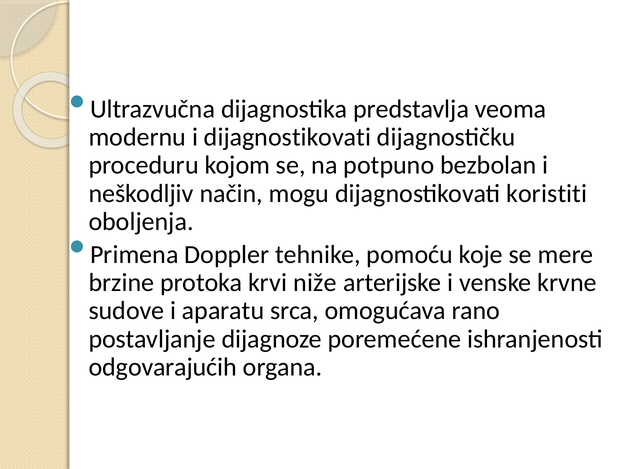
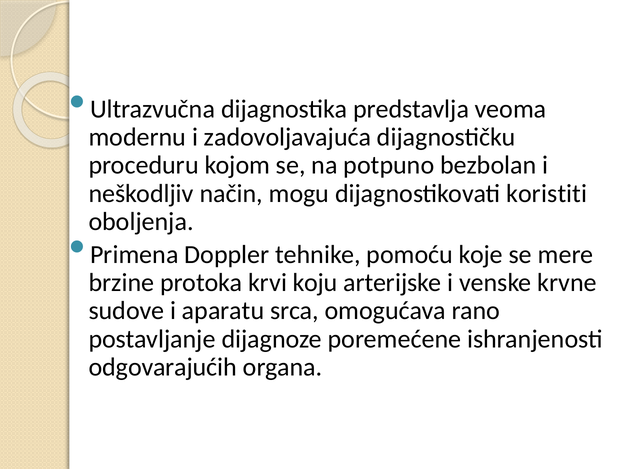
i dijagnostikovati: dijagnostikovati -> zadovoljavajuća
niže: niže -> koju
